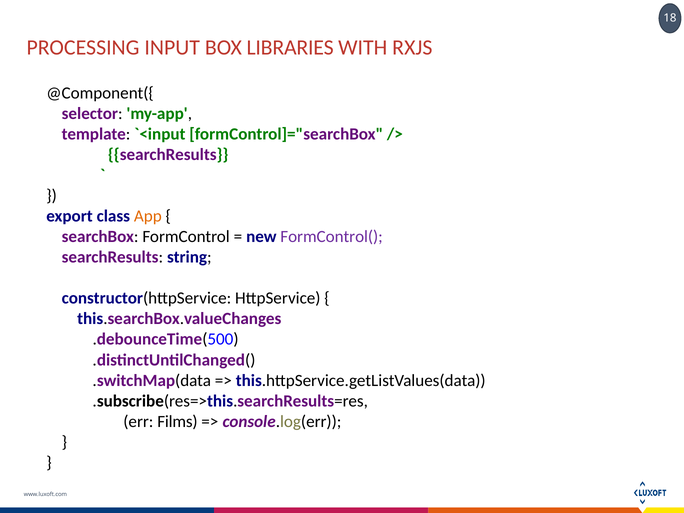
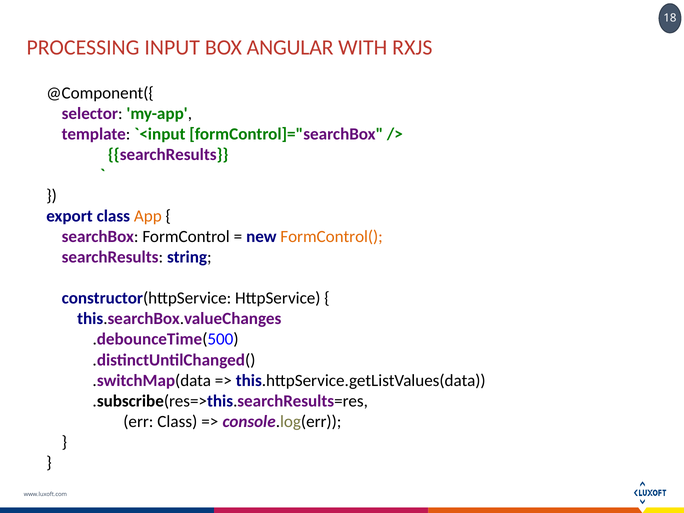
LIBRARIES: LIBRARIES -> ANGULAR
FormControl( colour: purple -> orange
err Films: Films -> Class
